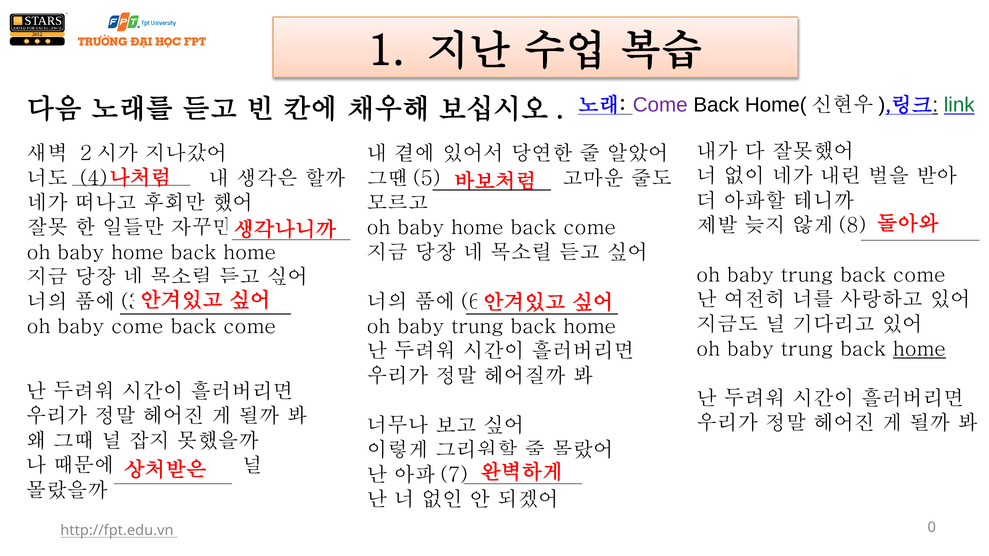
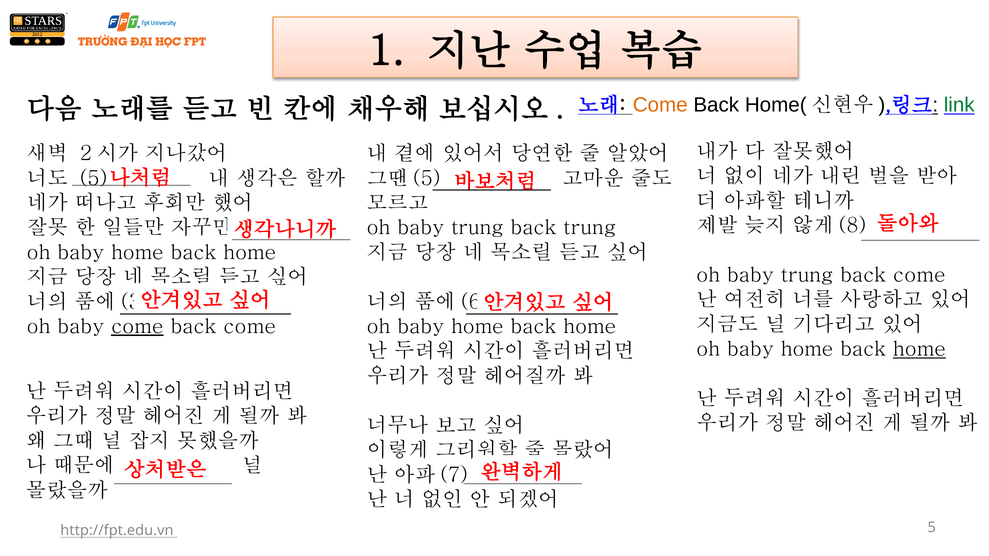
Come at (660, 105) colour: purple -> orange
4 at (94, 178): 4 -> 5
home at (478, 228): home -> trung
come at (590, 228): come -> trung
come at (137, 327) underline: none -> present
trung at (477, 327): trung -> home
trung at (807, 349): trung -> home
http://fpt.edu.vn 0: 0 -> 5
